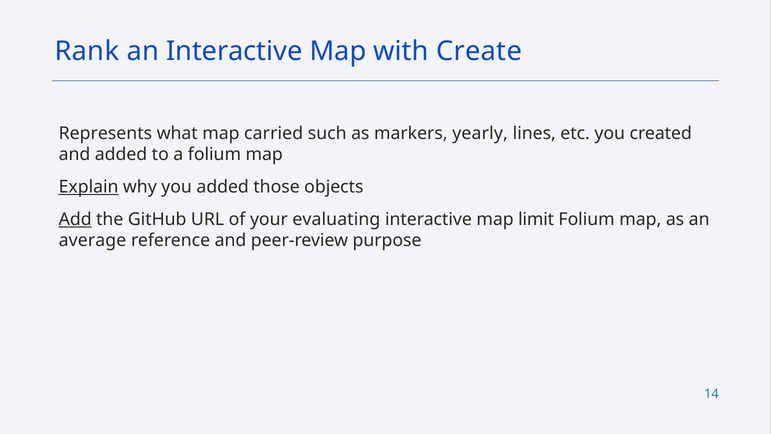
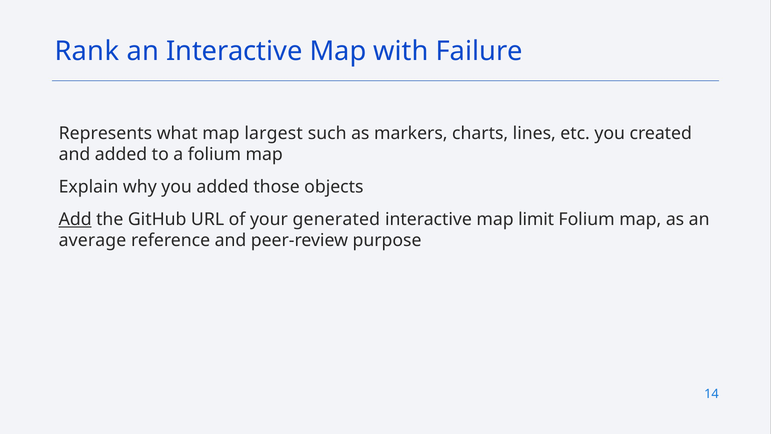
Create: Create -> Failure
carried: carried -> largest
yearly: yearly -> charts
Explain underline: present -> none
evaluating: evaluating -> generated
